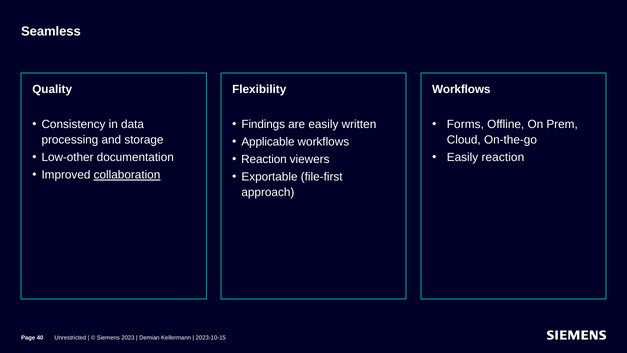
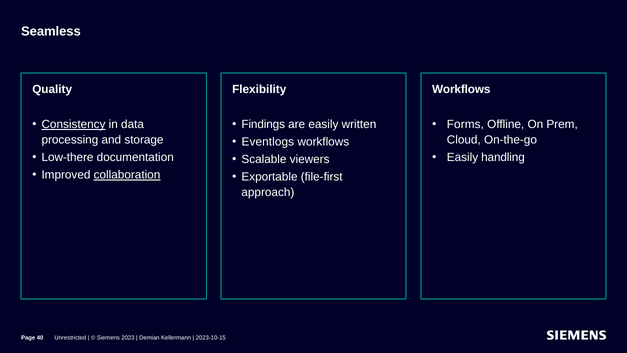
Consistency underline: none -> present
Applicable: Applicable -> Eventlogs
Low-other: Low-other -> Low-there
Easily reaction: reaction -> handling
Reaction at (264, 159): Reaction -> Scalable
